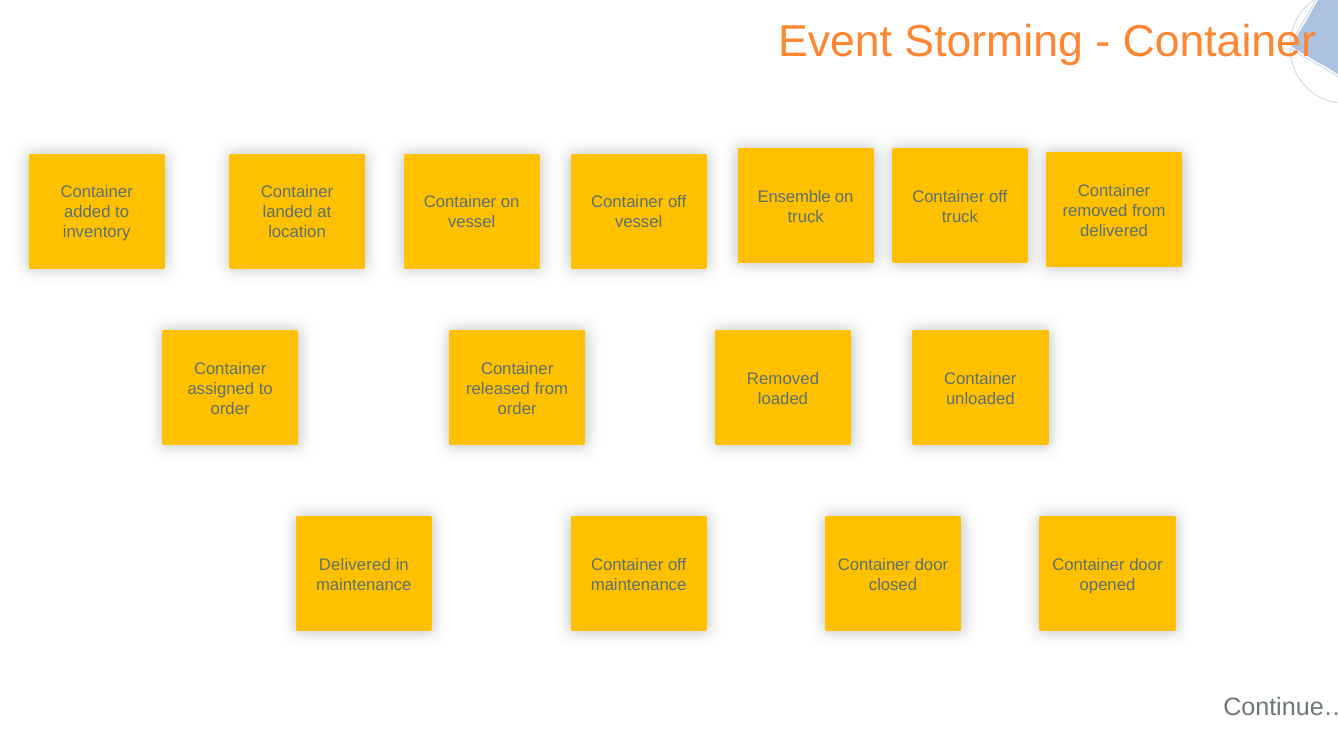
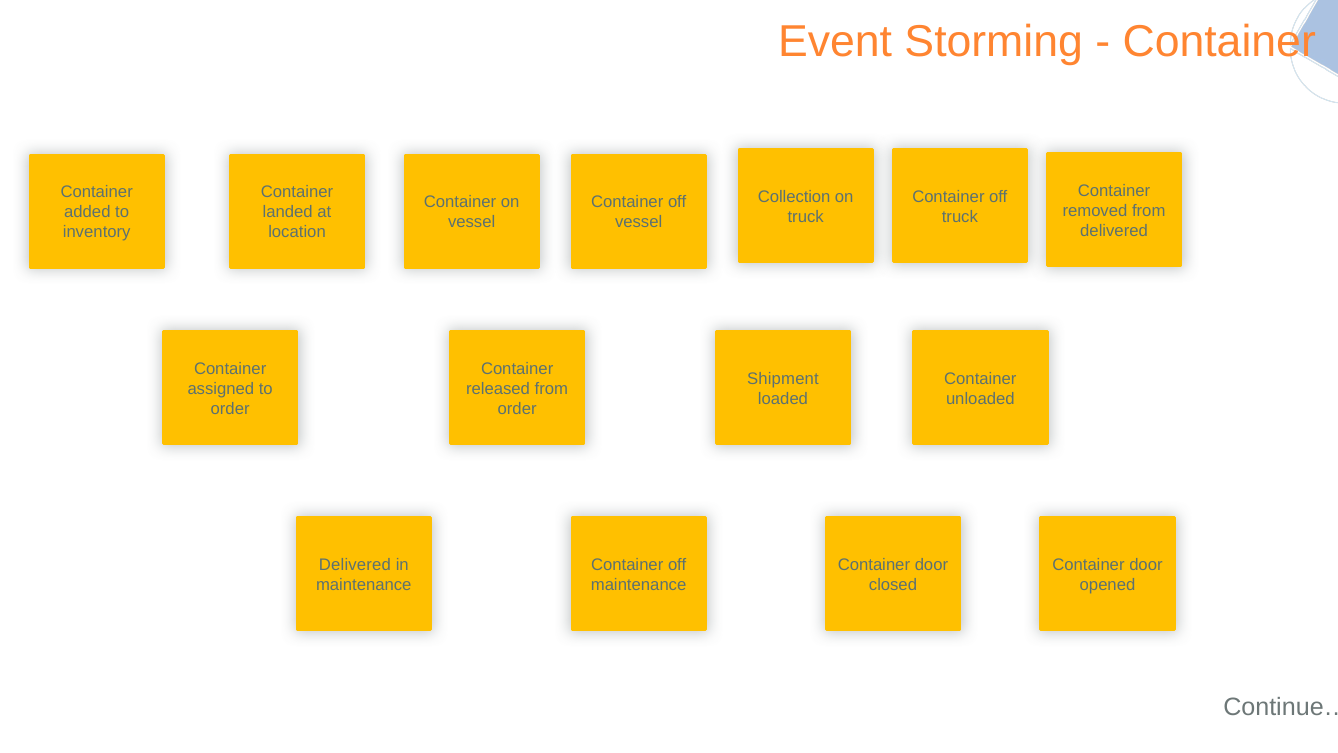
Ensemble: Ensemble -> Collection
Removed at (783, 379): Removed -> Shipment
